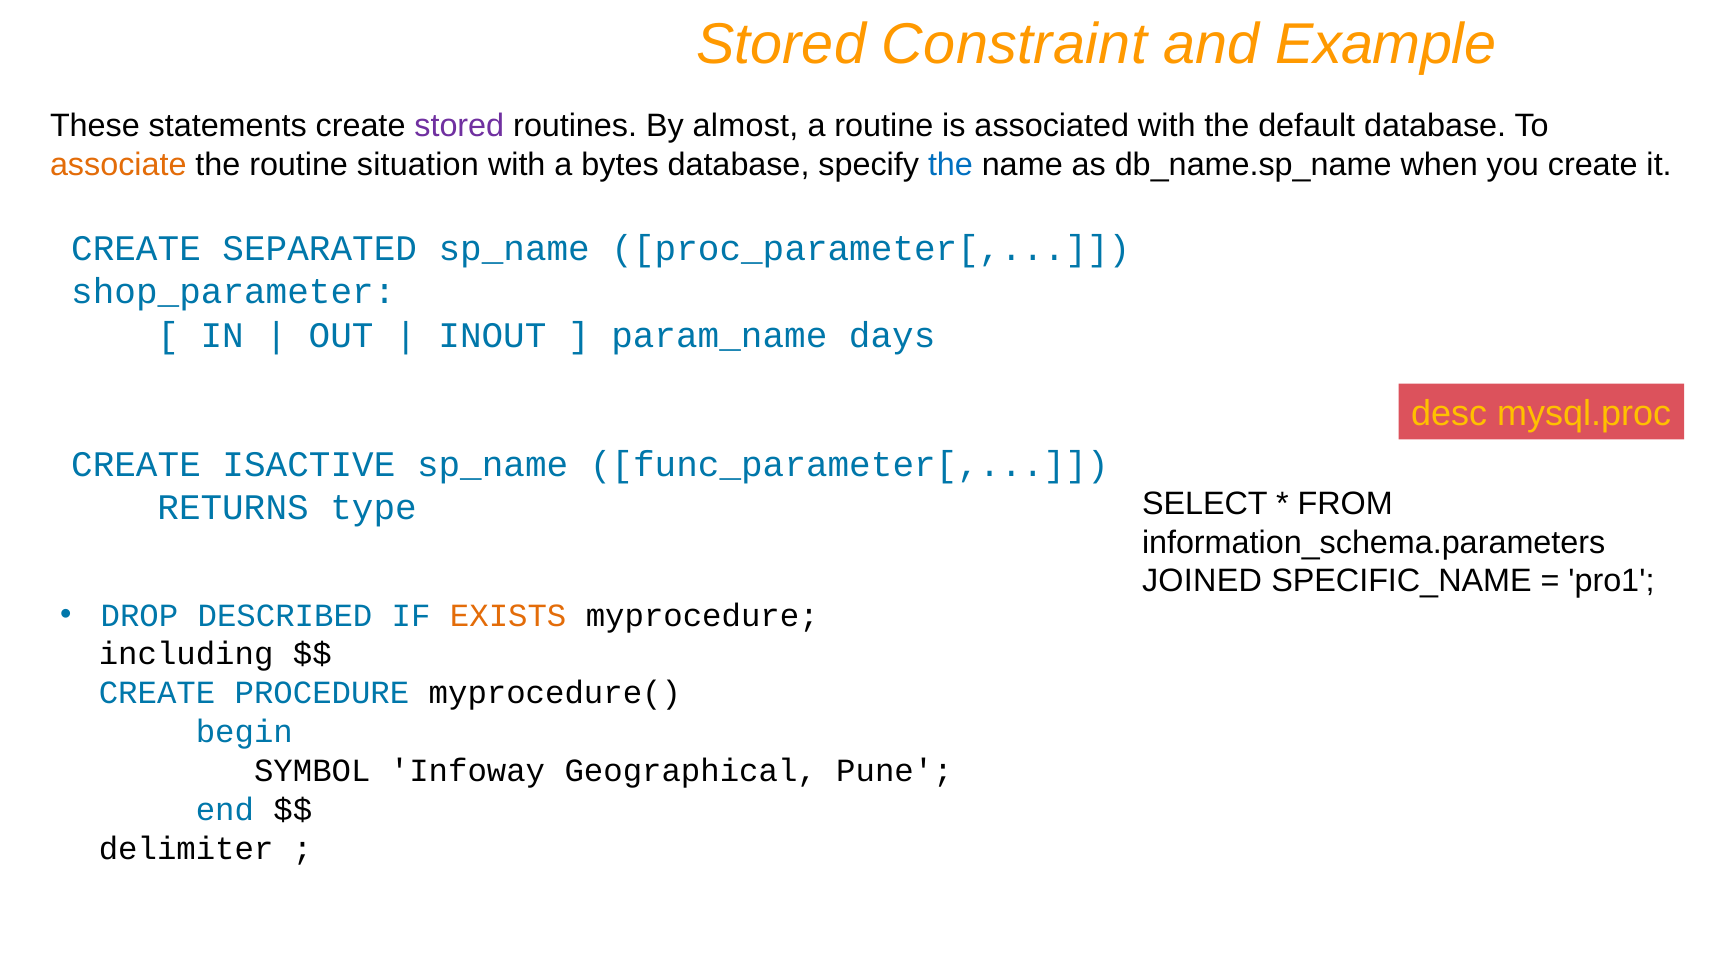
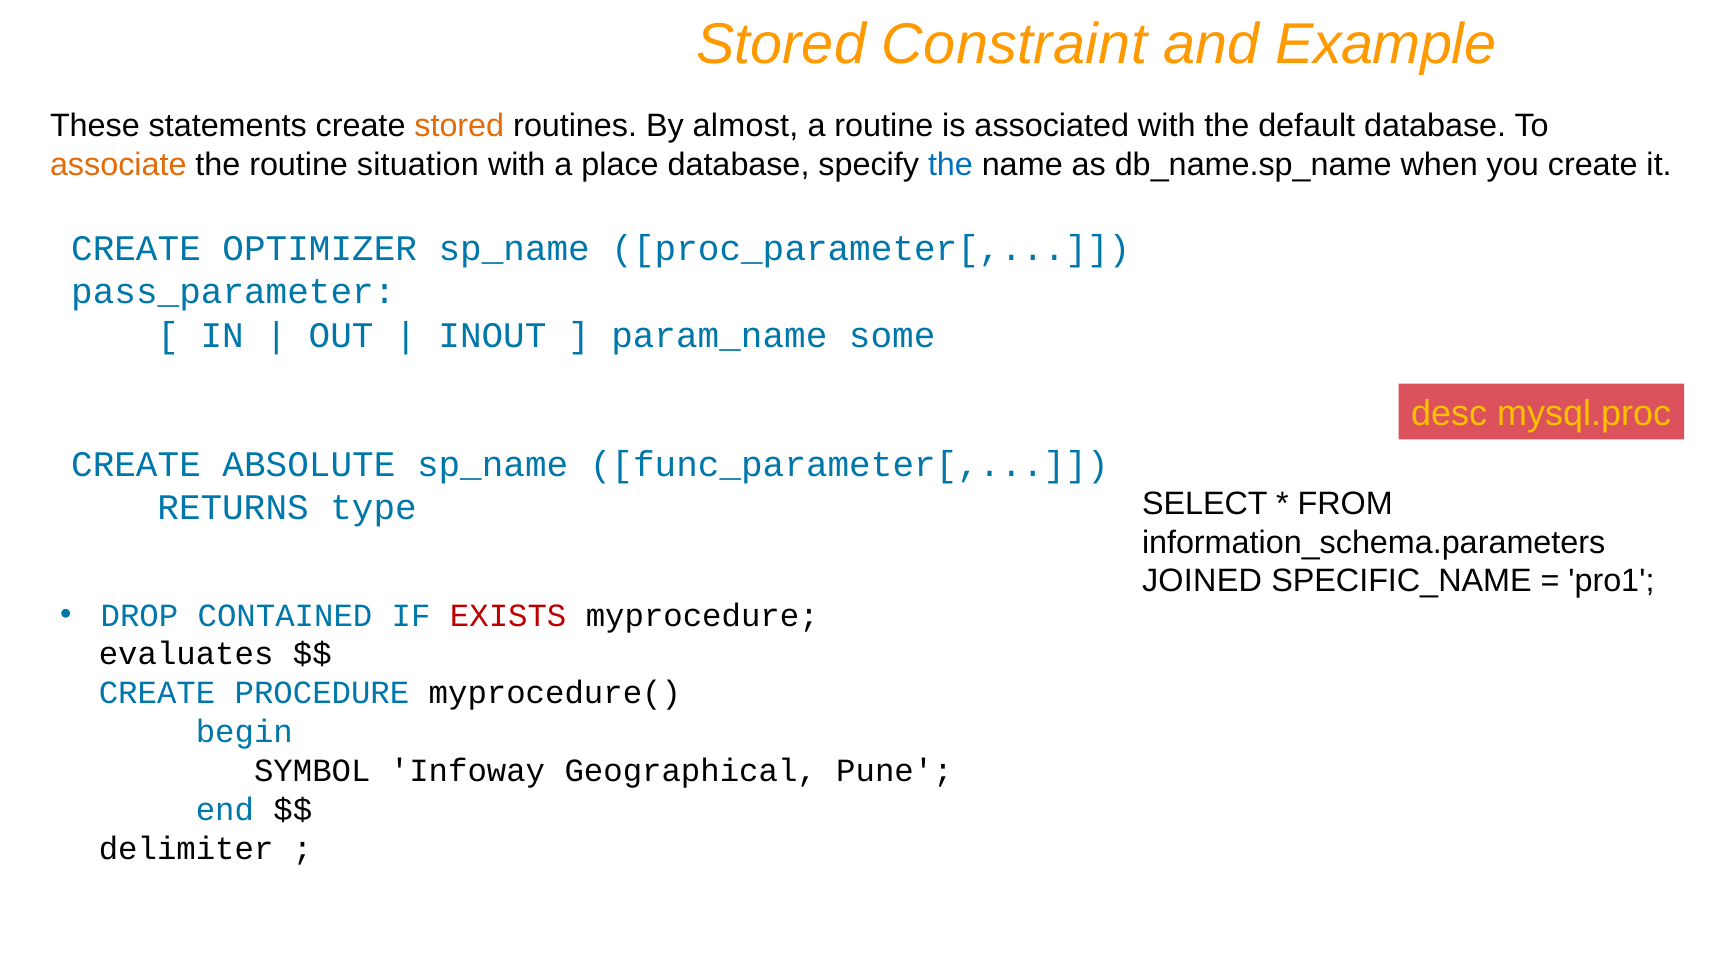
stored at (459, 126) colour: purple -> orange
bytes: bytes -> place
SEPARATED: SEPARATED -> OPTIMIZER
shop_parameter: shop_parameter -> pass_parameter
days: days -> some
ISACTIVE: ISACTIVE -> ABSOLUTE
DESCRIBED: DESCRIBED -> CONTAINED
EXISTS colour: orange -> red
including: including -> evaluates
